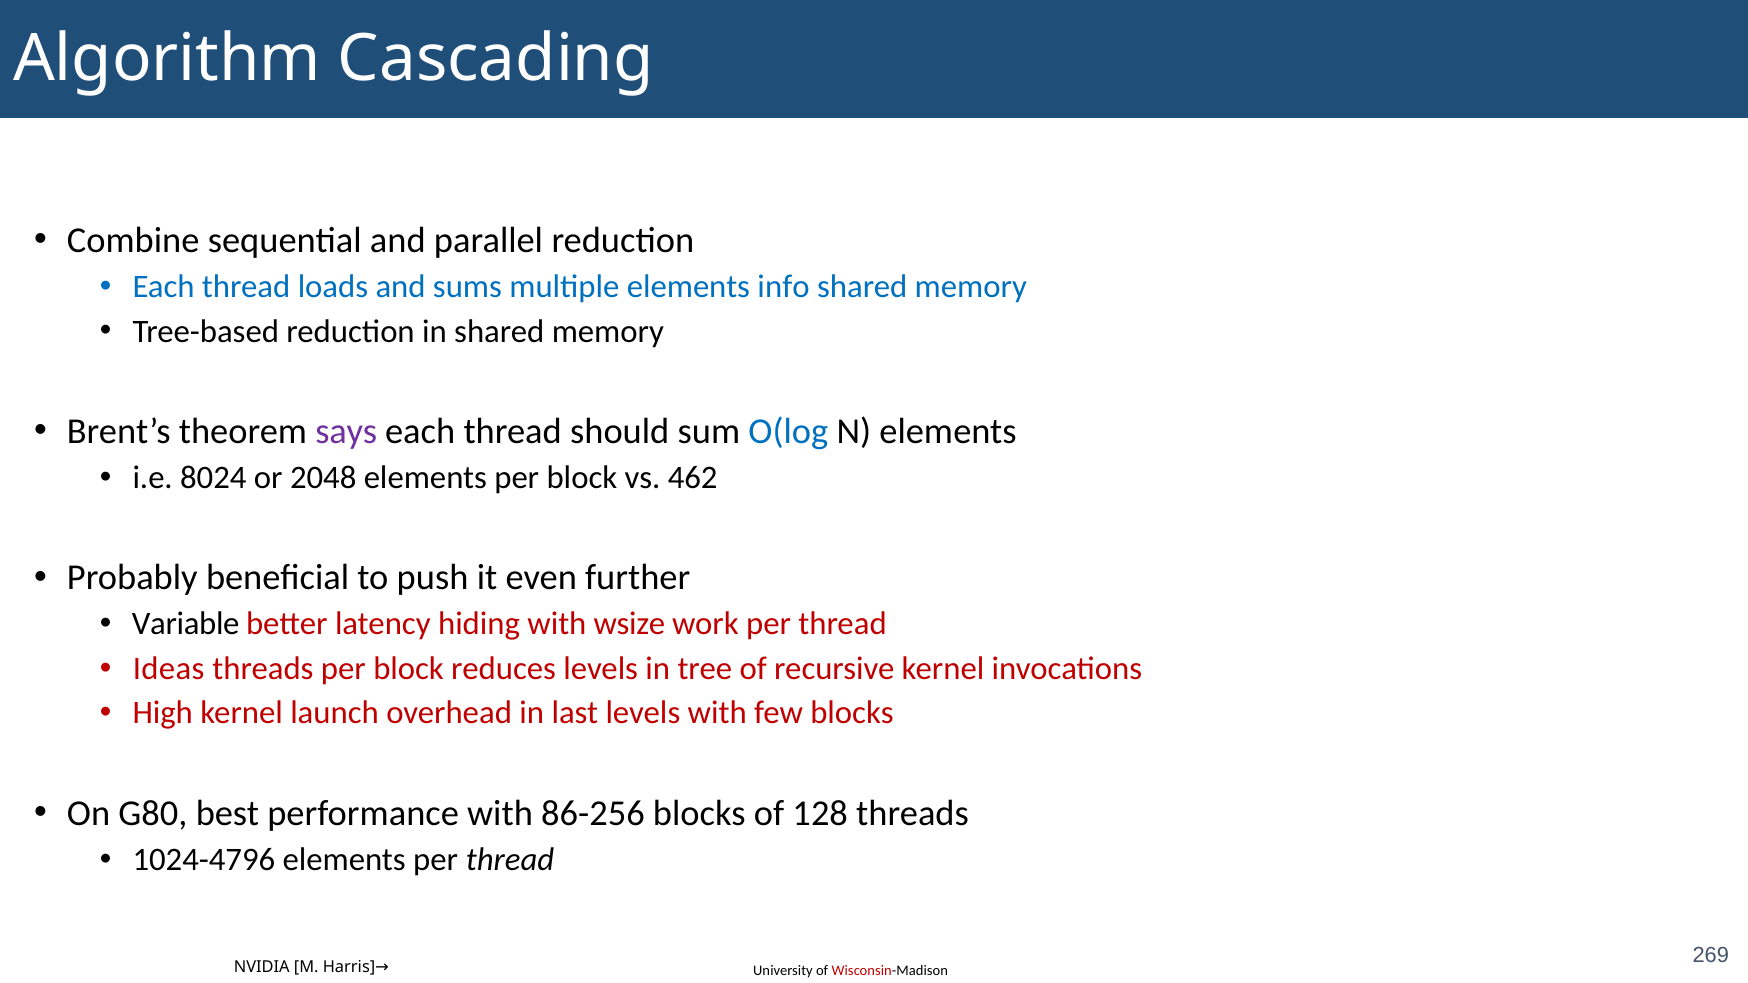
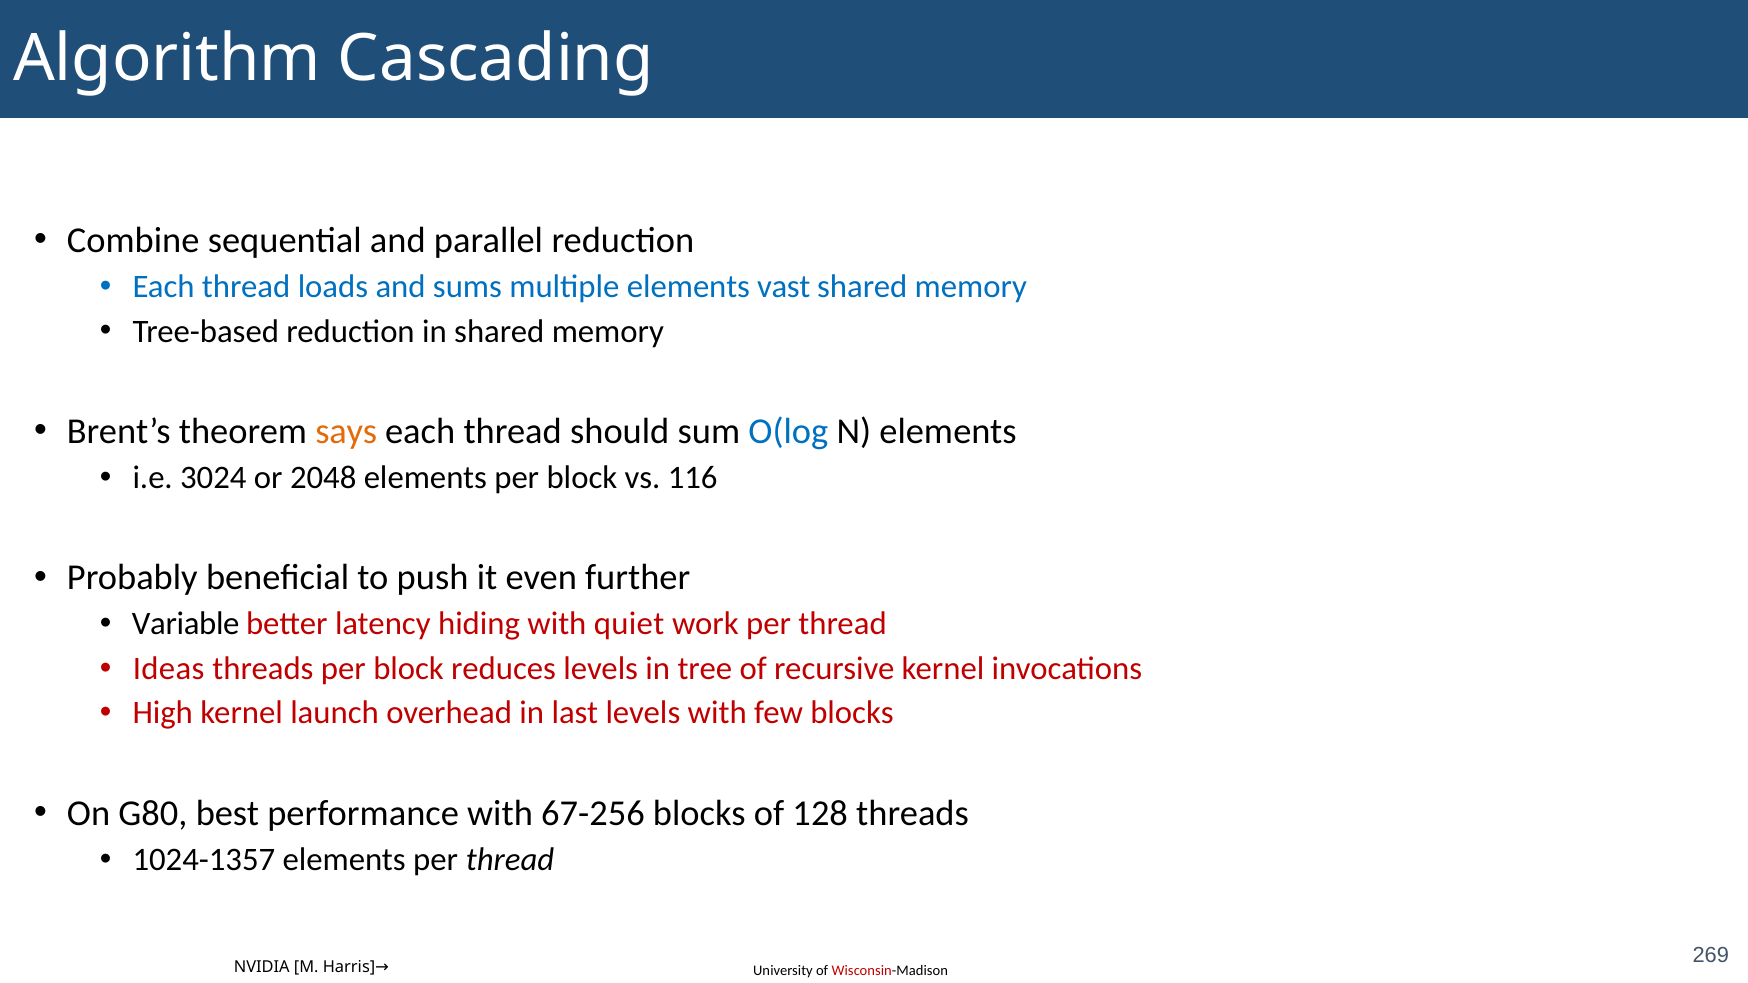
info: info -> vast
says colour: purple -> orange
8024: 8024 -> 3024
462: 462 -> 116
wsize: wsize -> quiet
86-256: 86-256 -> 67-256
1024-4796: 1024-4796 -> 1024-1357
